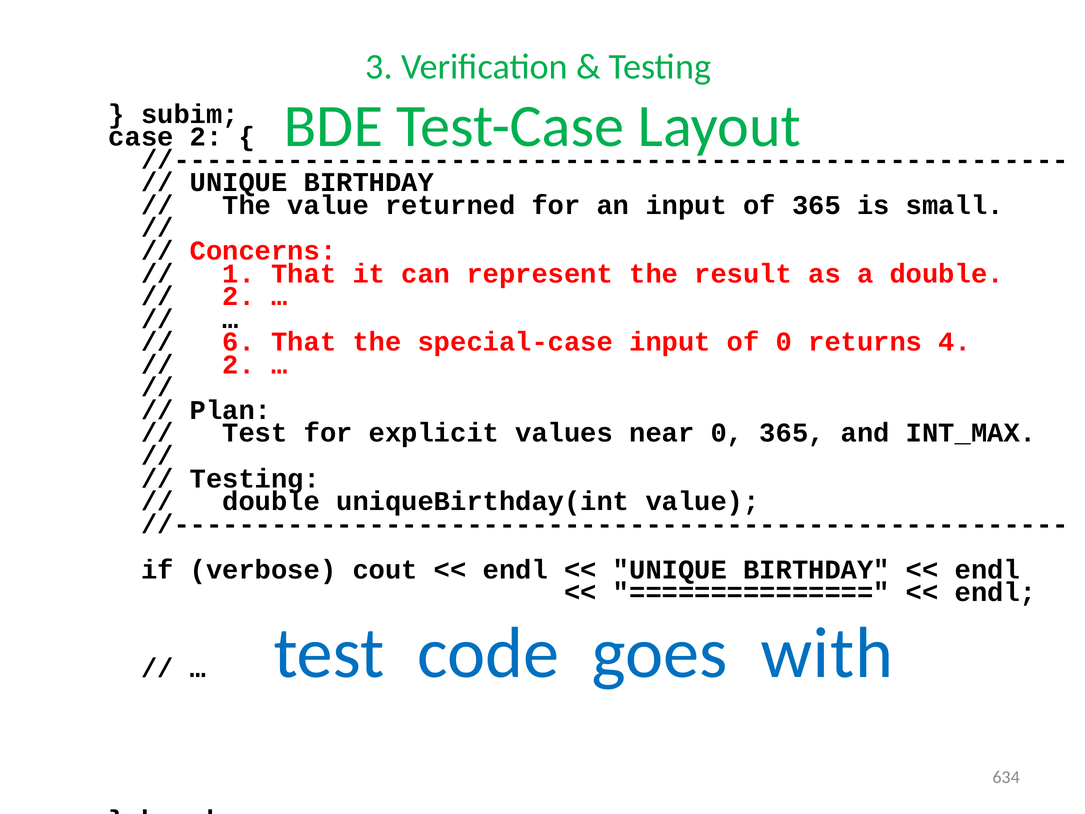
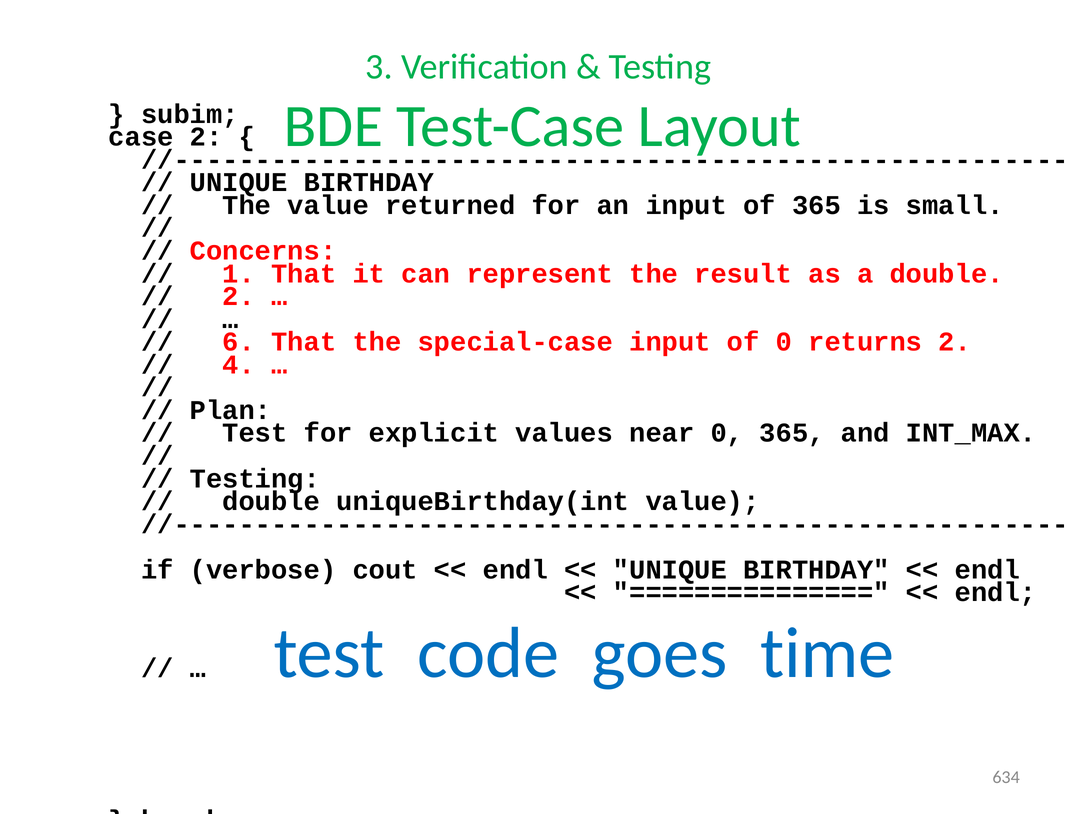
returns 4: 4 -> 2
2 at (239, 365): 2 -> 4
with: with -> time
